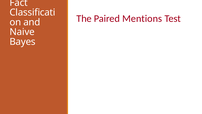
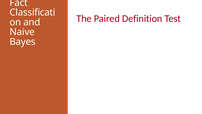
Mentions: Mentions -> Definition
